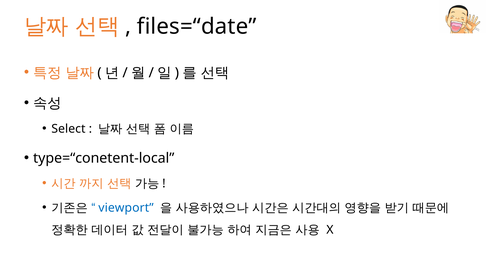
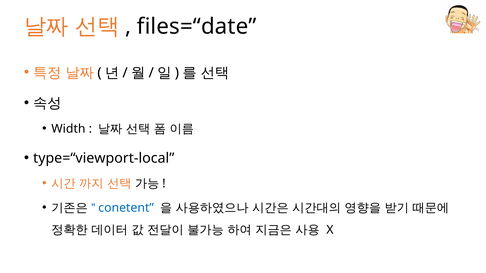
Select: Select -> Width
type=“conetent-local: type=“conetent-local -> type=“viewport-local
viewport: viewport -> conetent
